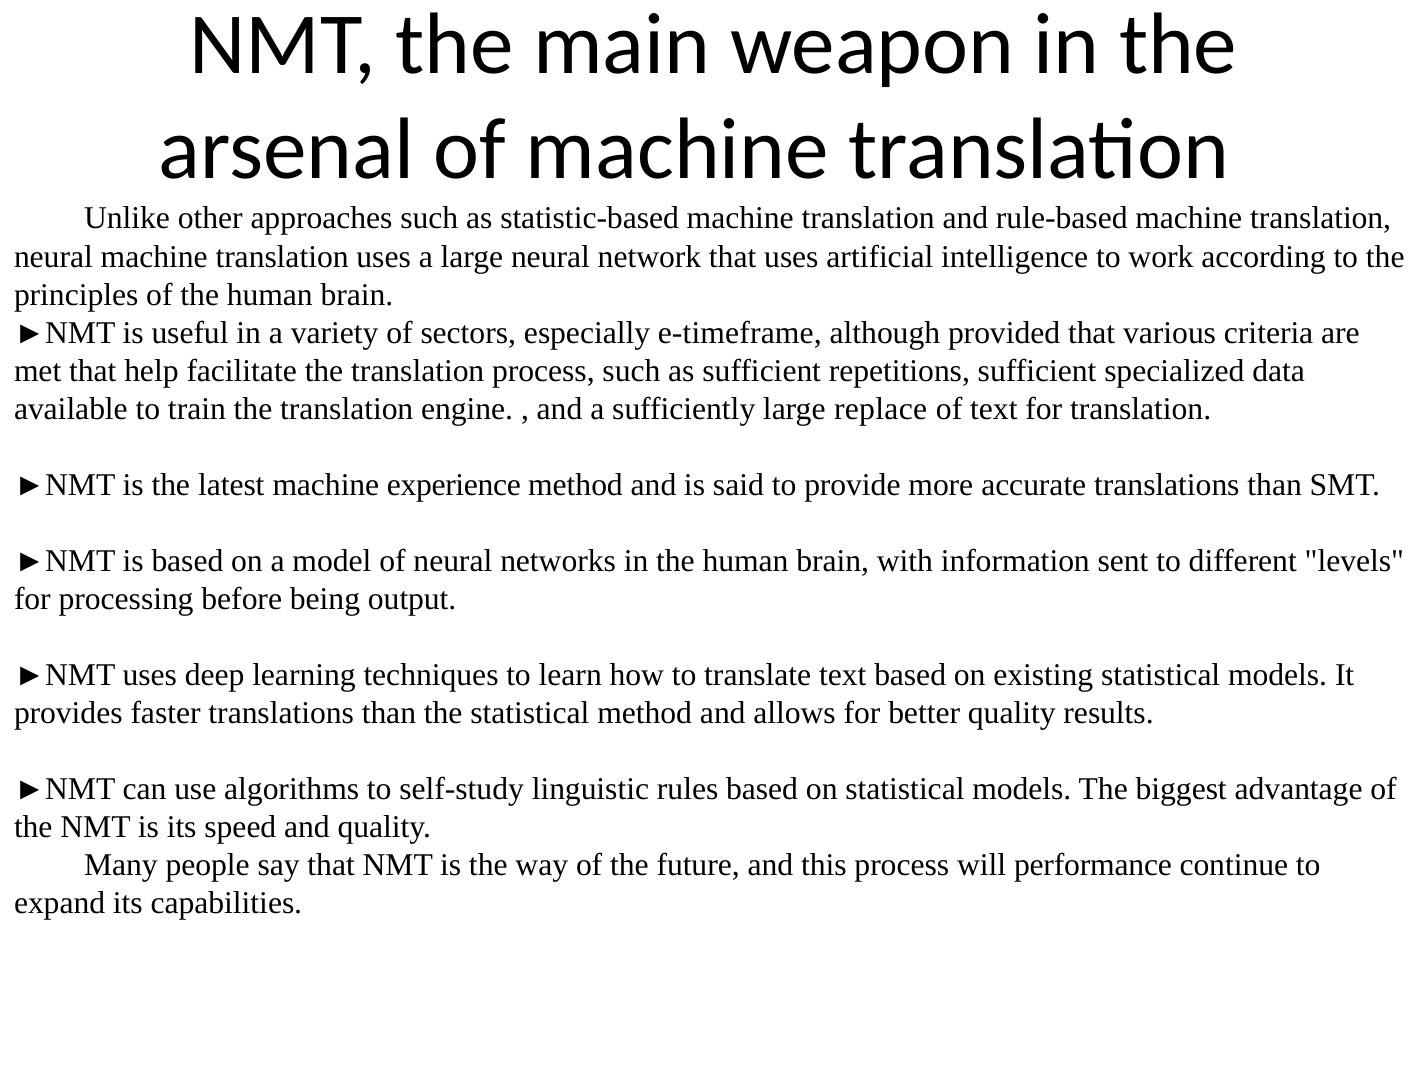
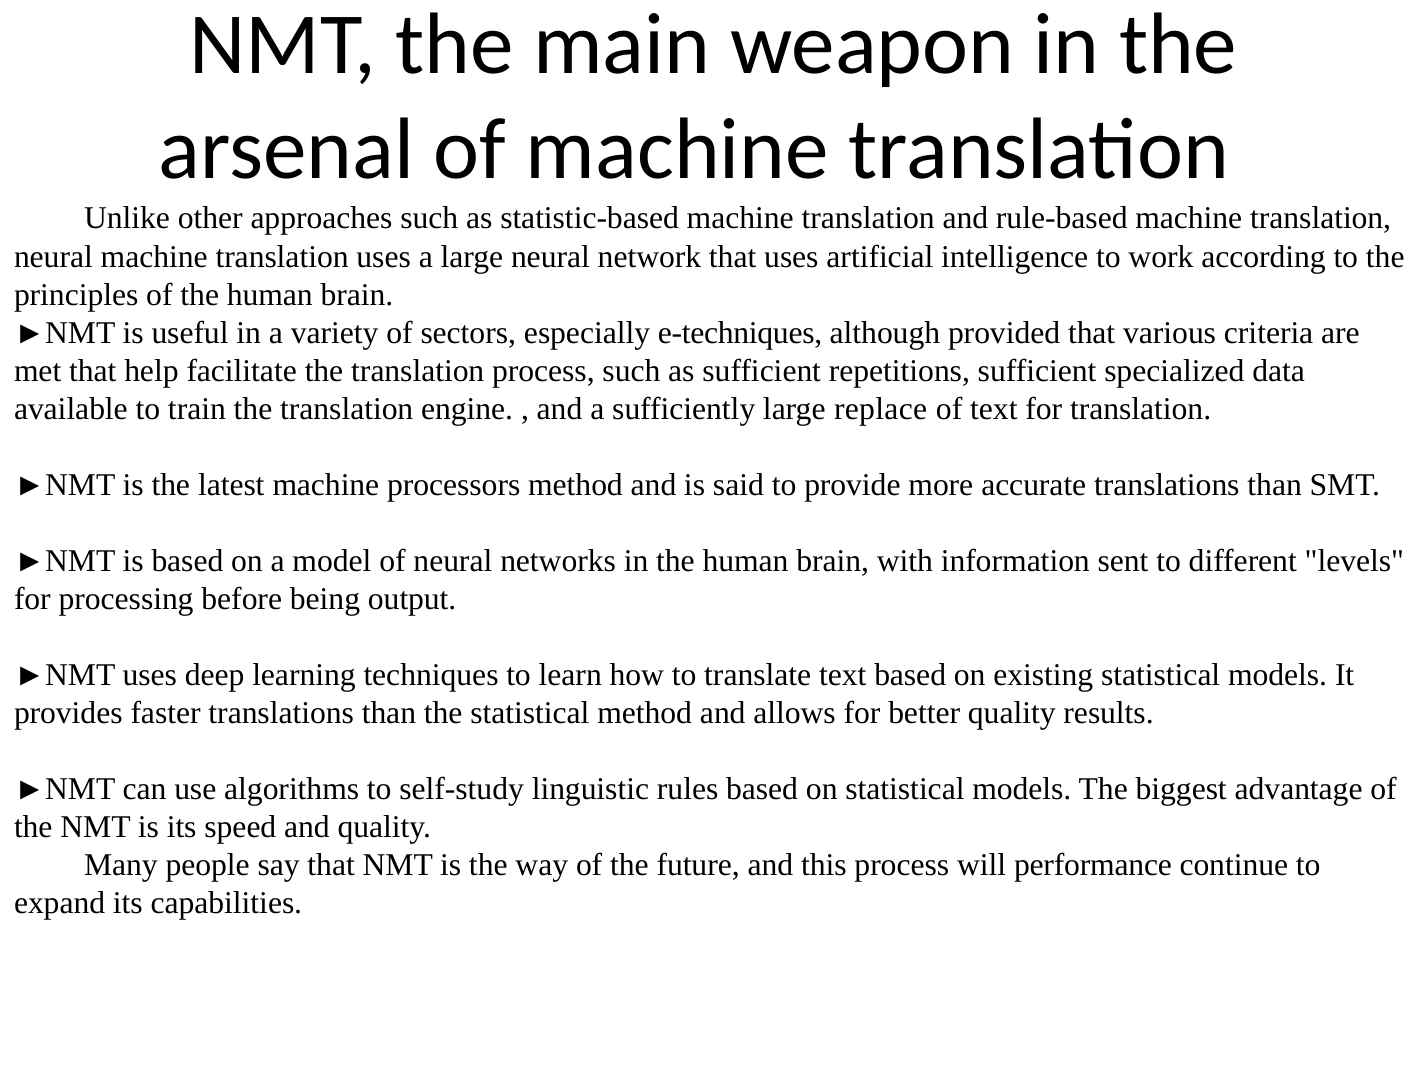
e-timeframe: e-timeframe -> e-techniques
experience: experience -> processors
